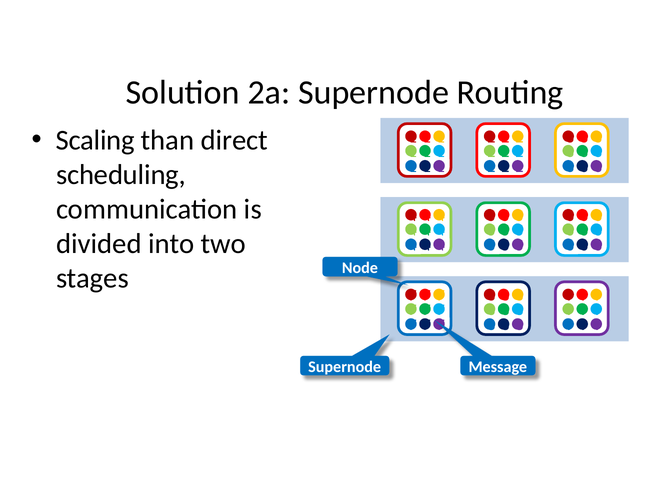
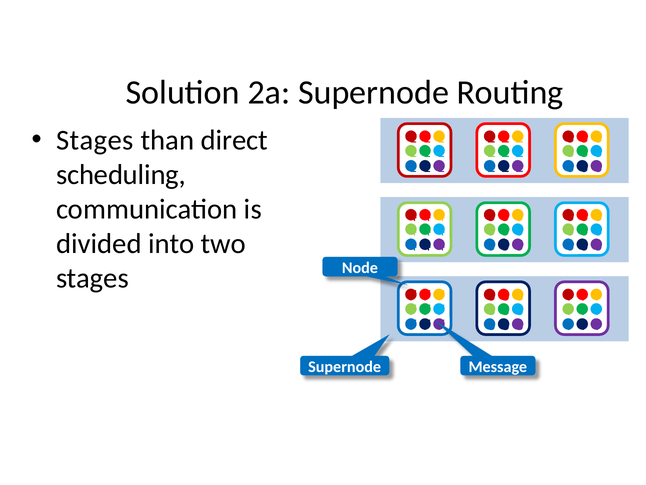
Scaling at (95, 140): Scaling -> Stages
